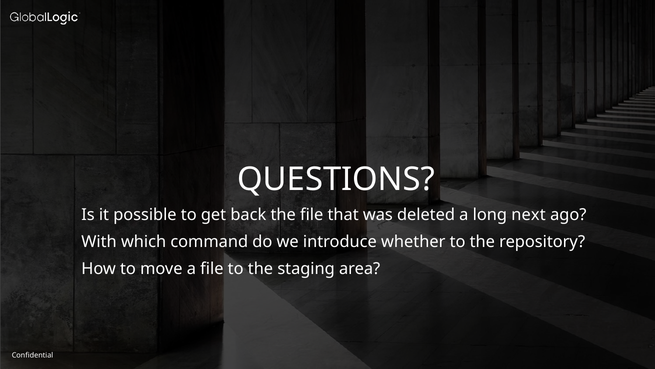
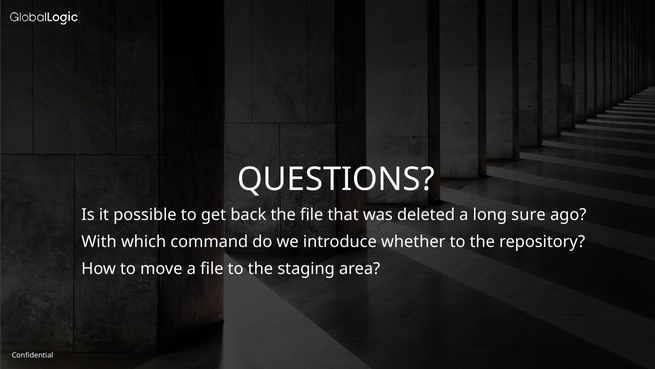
next: next -> sure
